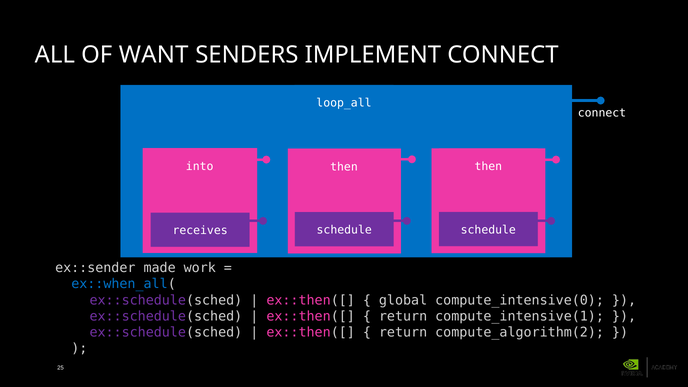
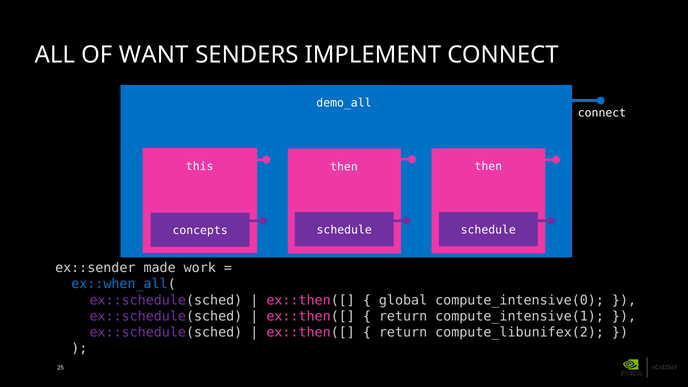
loop_all: loop_all -> demo_all
into: into -> this
receives: receives -> concepts
compute_algorithm(2: compute_algorithm(2 -> compute_libunifex(2
